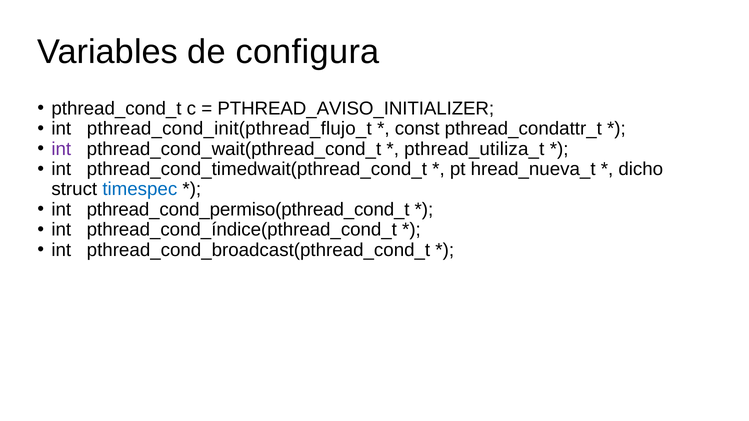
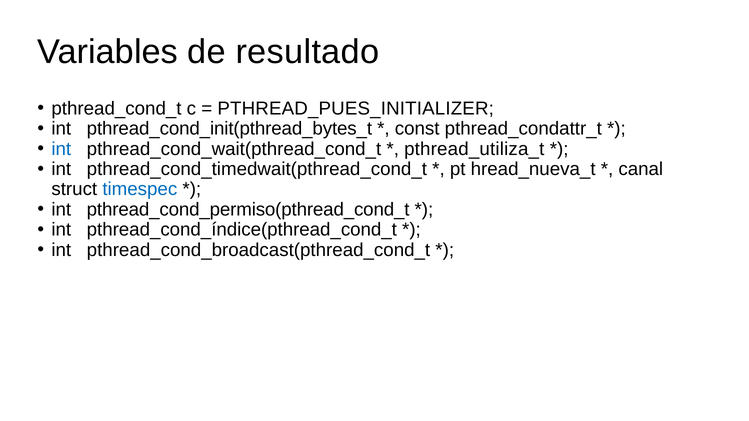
configura: configura -> resultado
PTHREAD_AVISO_INITIALIZER: PTHREAD_AVISO_INITIALIZER -> PTHREAD_PUES_INITIALIZER
pthread_cond_init(pthread_flujo_t: pthread_cond_init(pthread_flujo_t -> pthread_cond_init(pthread_bytes_t
int at (61, 149) colour: purple -> blue
dicho: dicho -> canal
